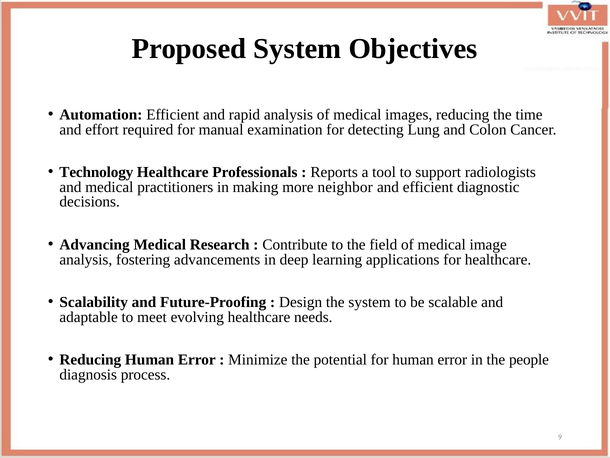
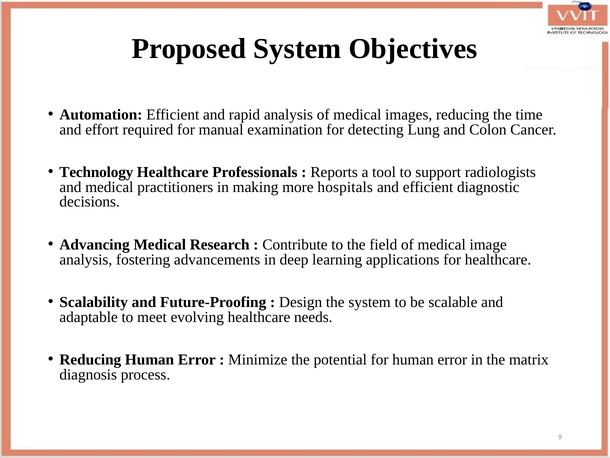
neighbor: neighbor -> hospitals
people: people -> matrix
